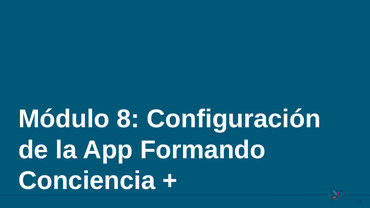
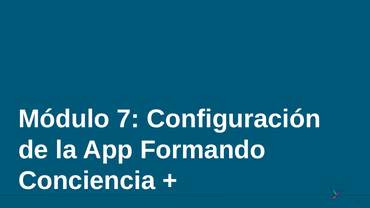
8: 8 -> 7
